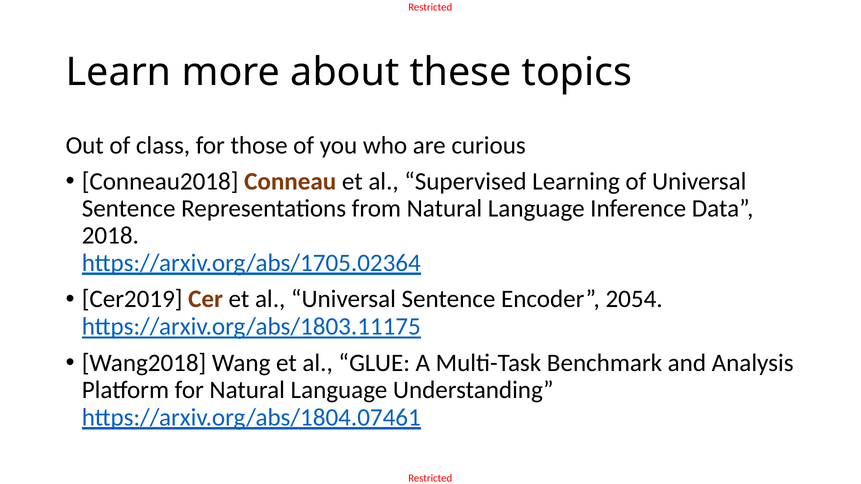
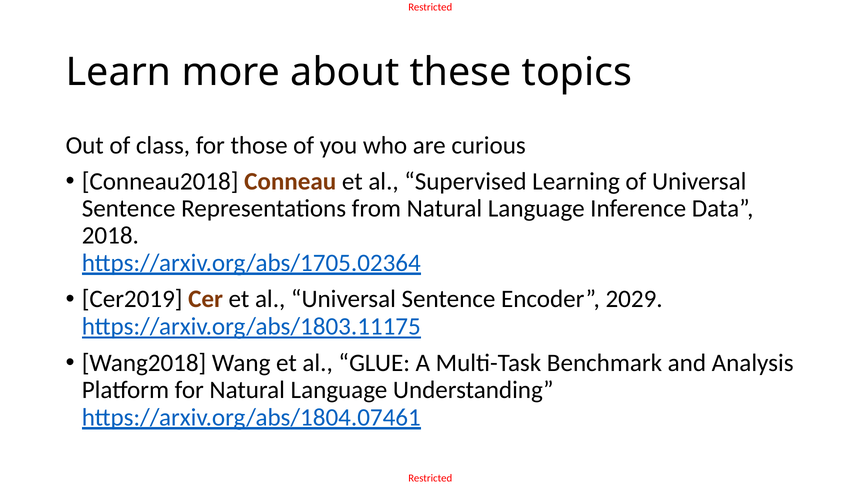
2054: 2054 -> 2029
